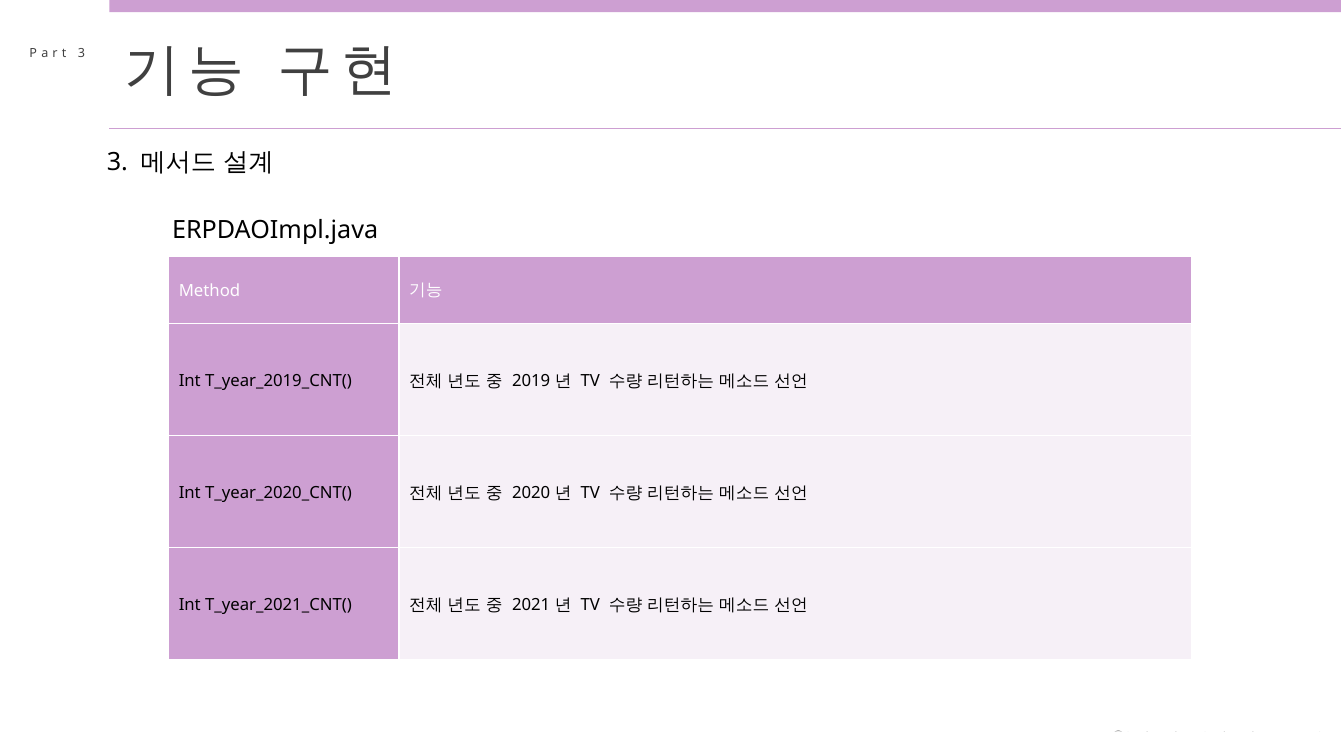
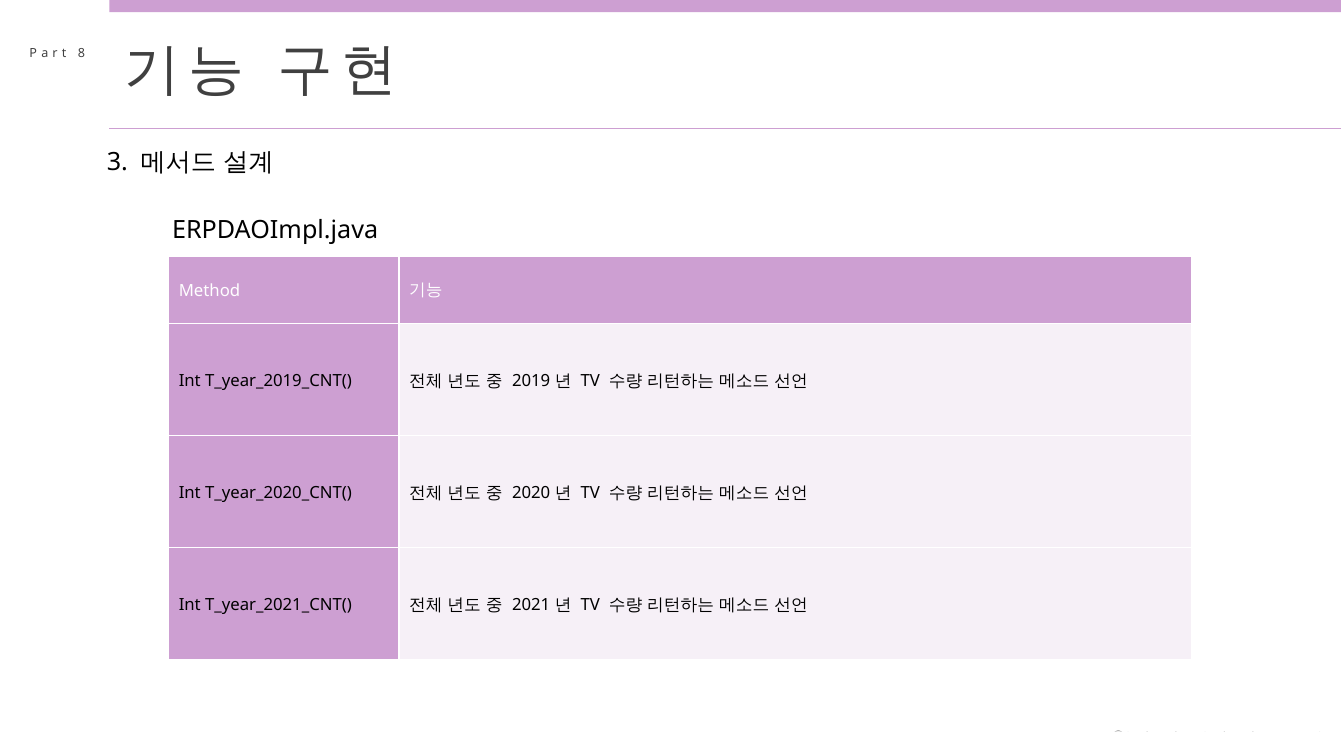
3 at (82, 53): 3 -> 8
